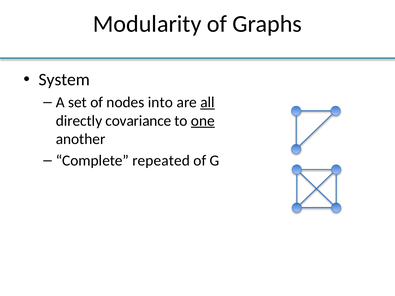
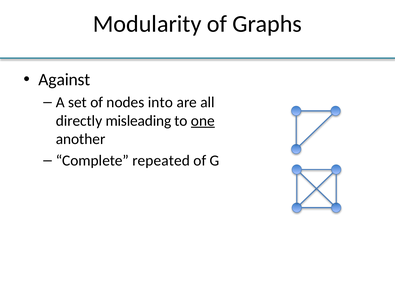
System: System -> Against
all underline: present -> none
covariance: covariance -> misleading
